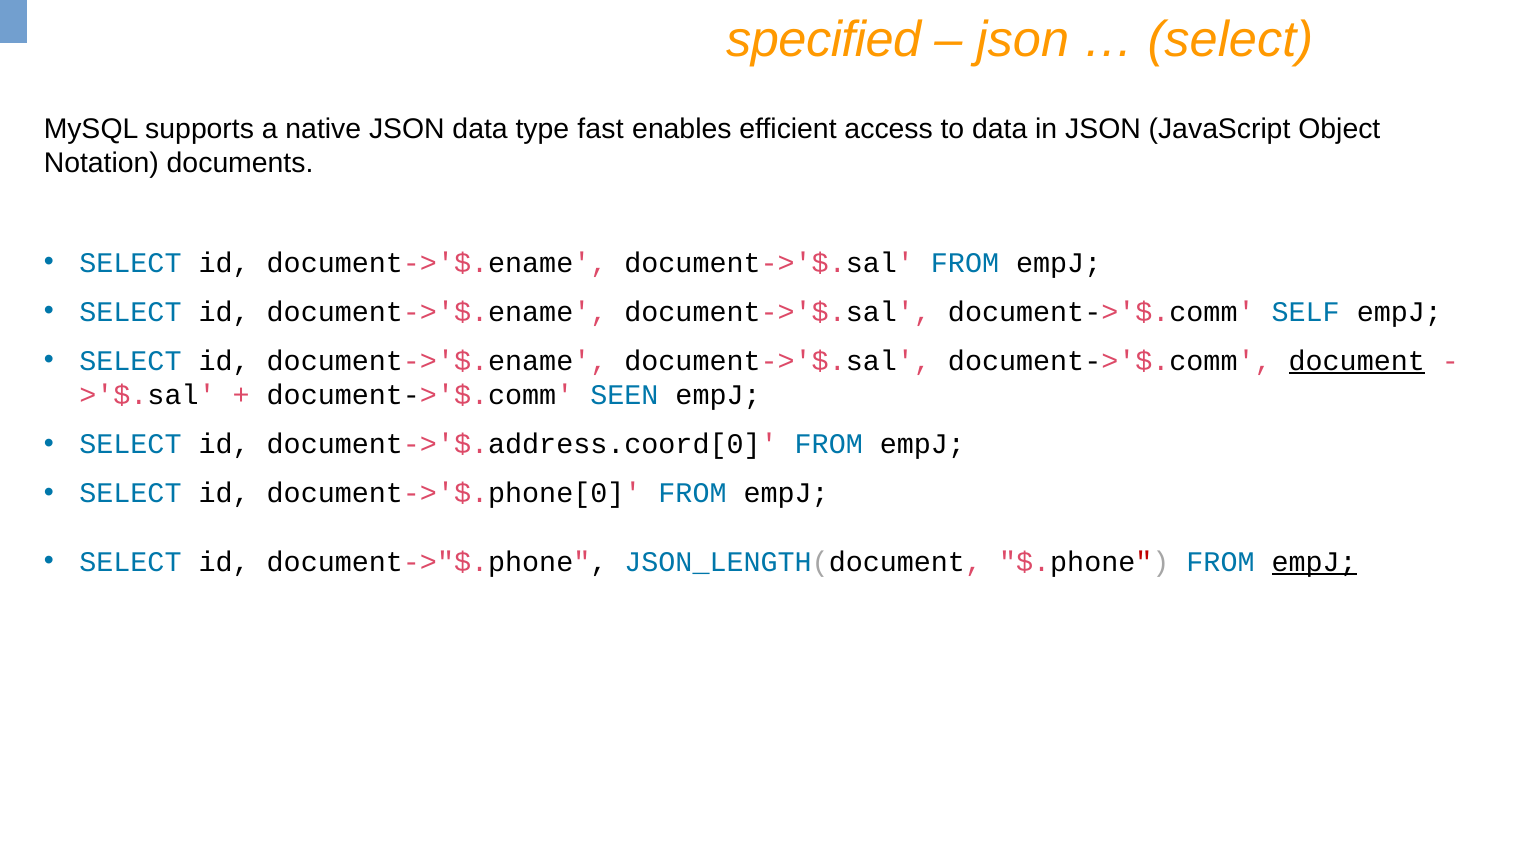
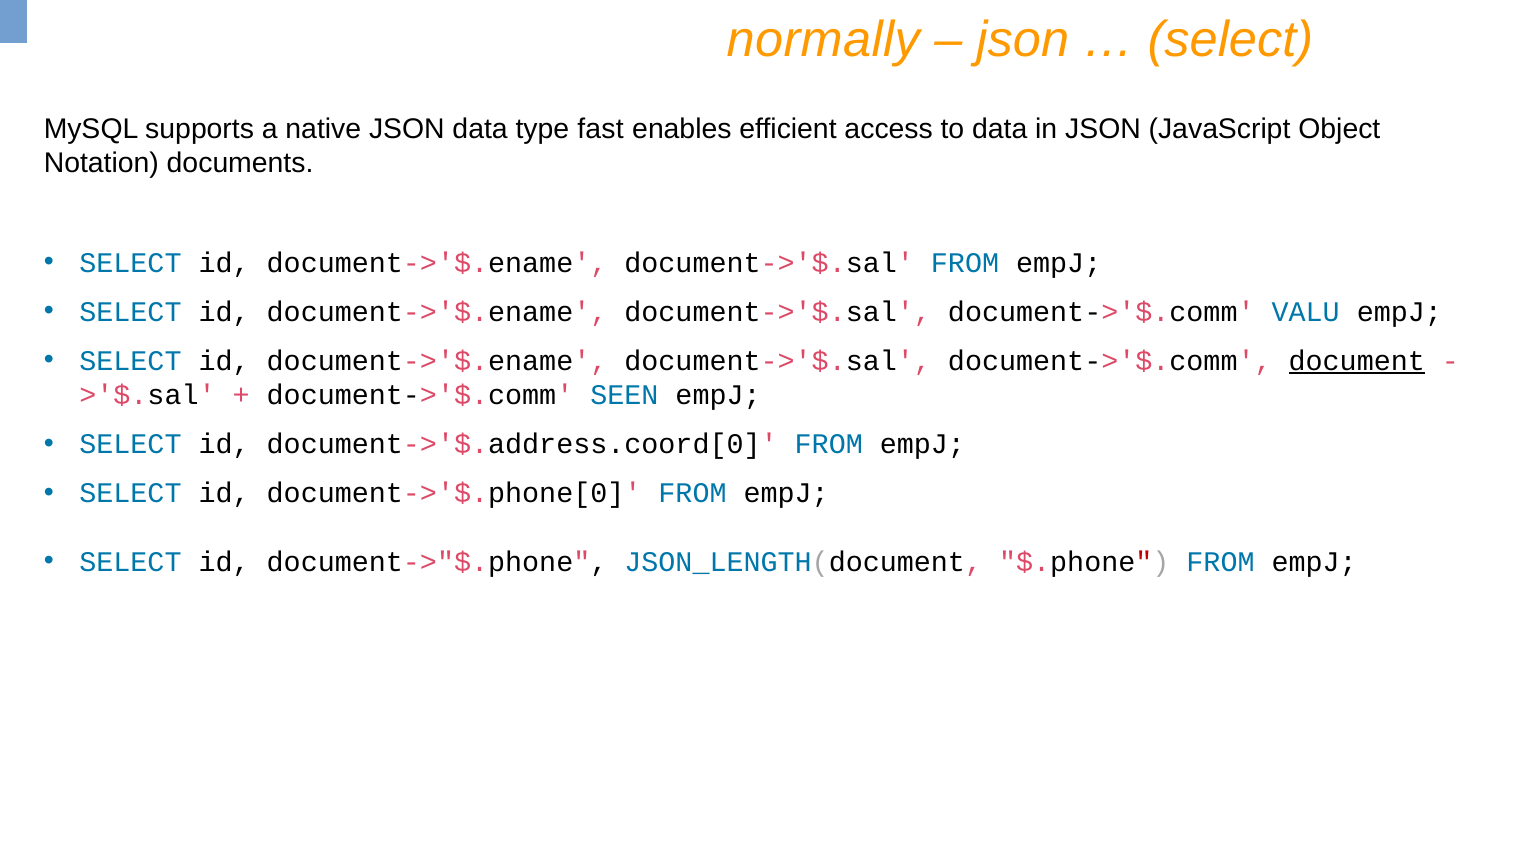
specified: specified -> normally
SELF: SELF -> VALU
empJ at (1314, 562) underline: present -> none
